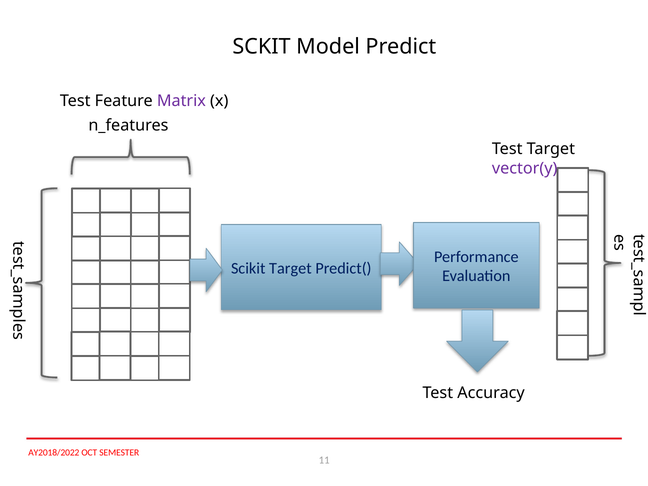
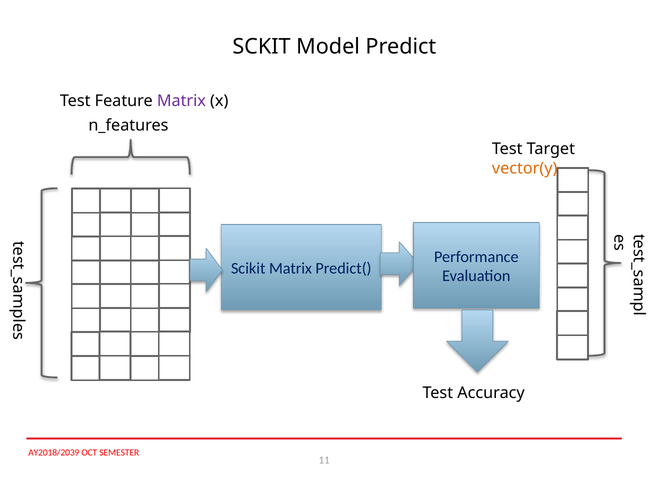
vector(y colour: purple -> orange
Scikit Target: Target -> Matrix
AY2018/2022: AY2018/2022 -> AY2018/2039
